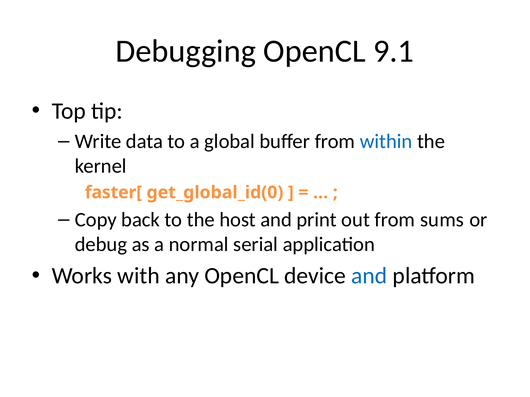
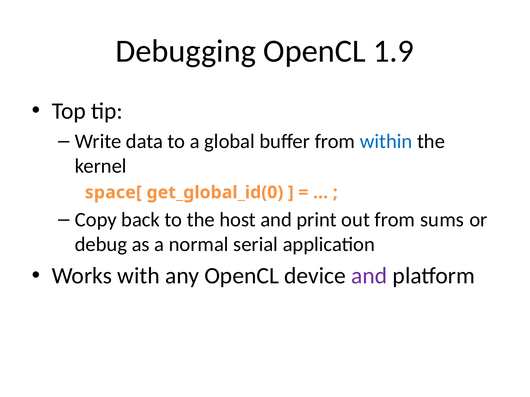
9.1: 9.1 -> 1.9
faster[: faster[ -> space[
and at (369, 276) colour: blue -> purple
